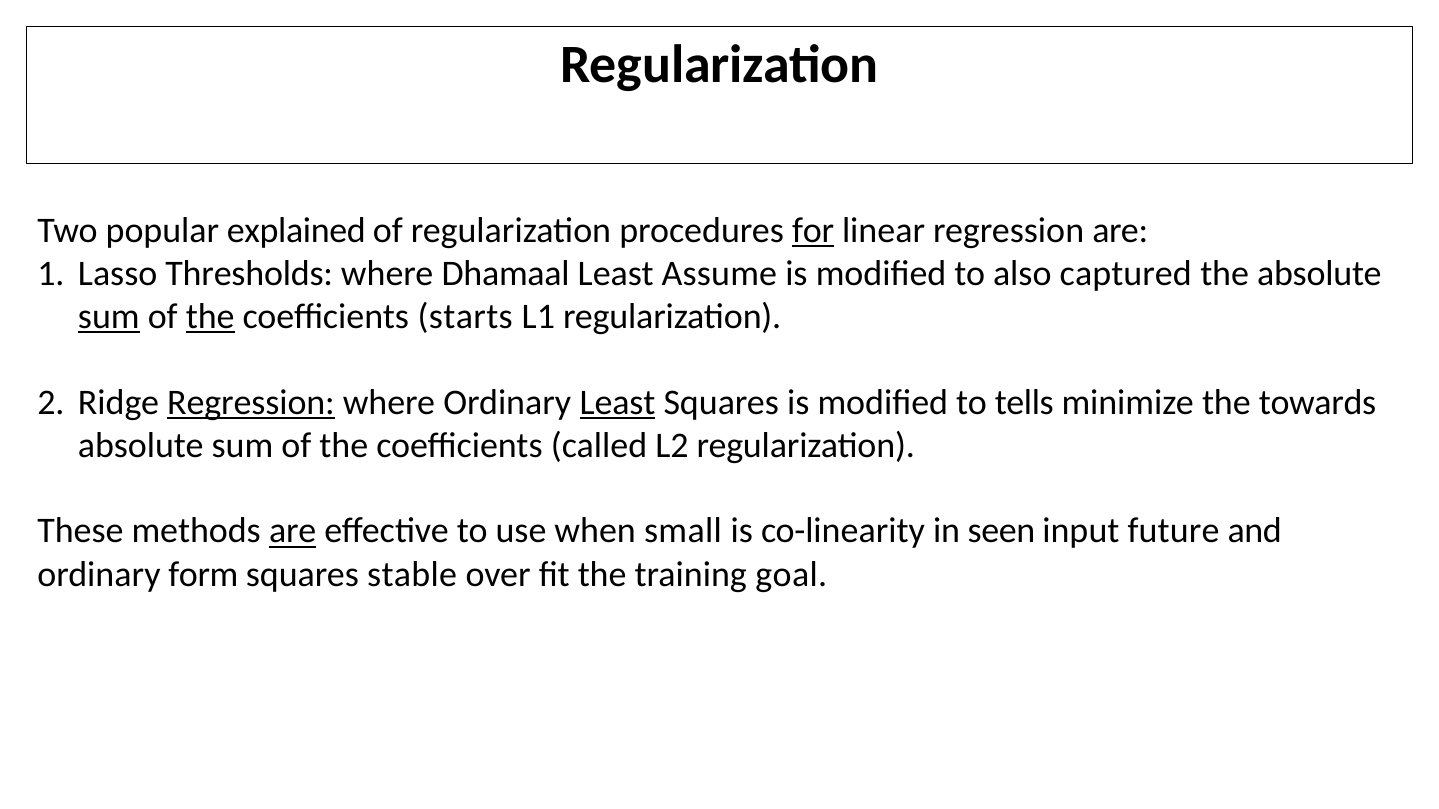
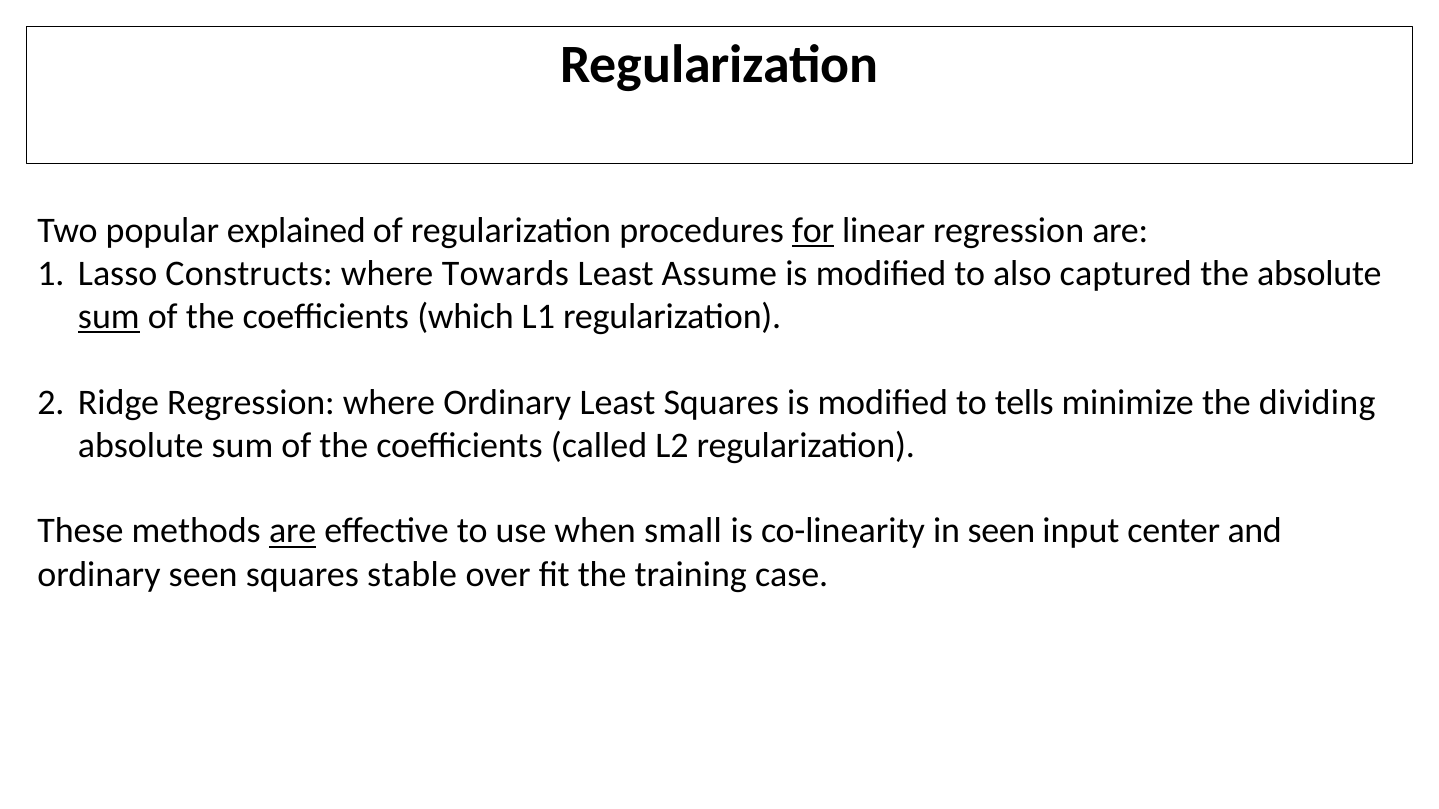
Thresholds: Thresholds -> Constructs
Dhamaal: Dhamaal -> Towards
the at (210, 317) underline: present -> none
starts: starts -> which
Regression at (251, 403) underline: present -> none
Least at (617, 403) underline: present -> none
towards: towards -> dividing
future: future -> center
ordinary form: form -> seen
goal: goal -> case
